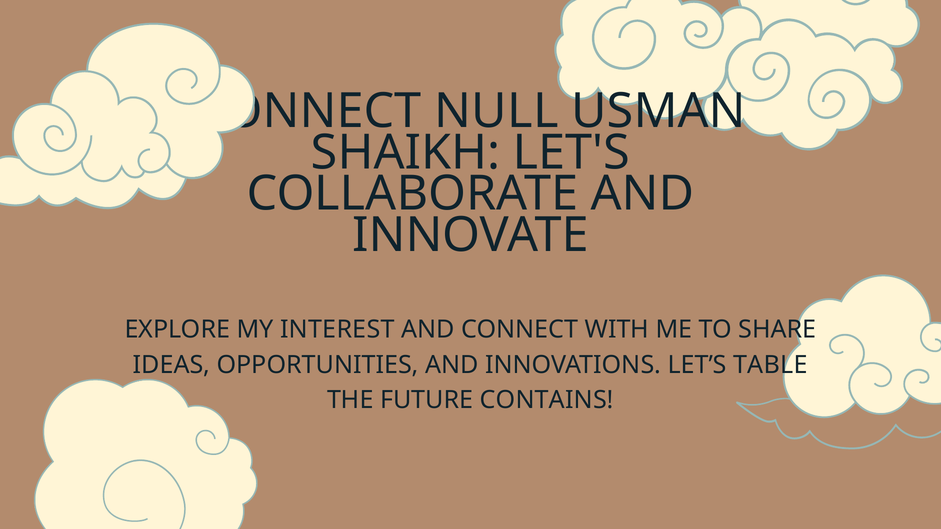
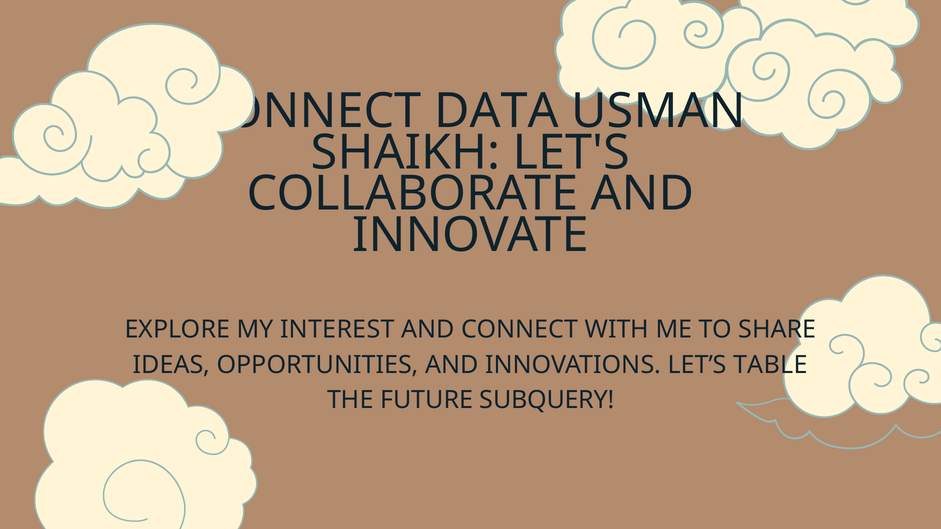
NULL: NULL -> DATA
CONTAINS: CONTAINS -> SUBQUERY
